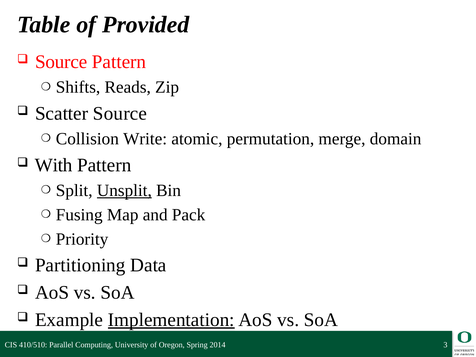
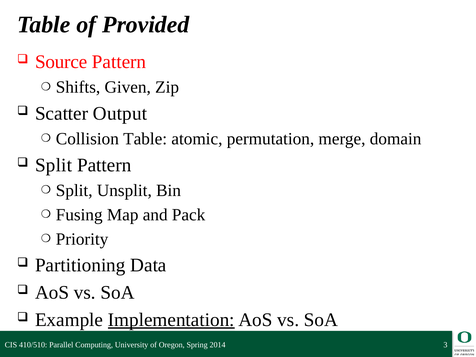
Reads: Reads -> Given
Scatter Source: Source -> Output
Collision Write: Write -> Table
With at (54, 165): With -> Split
Unsplit underline: present -> none
